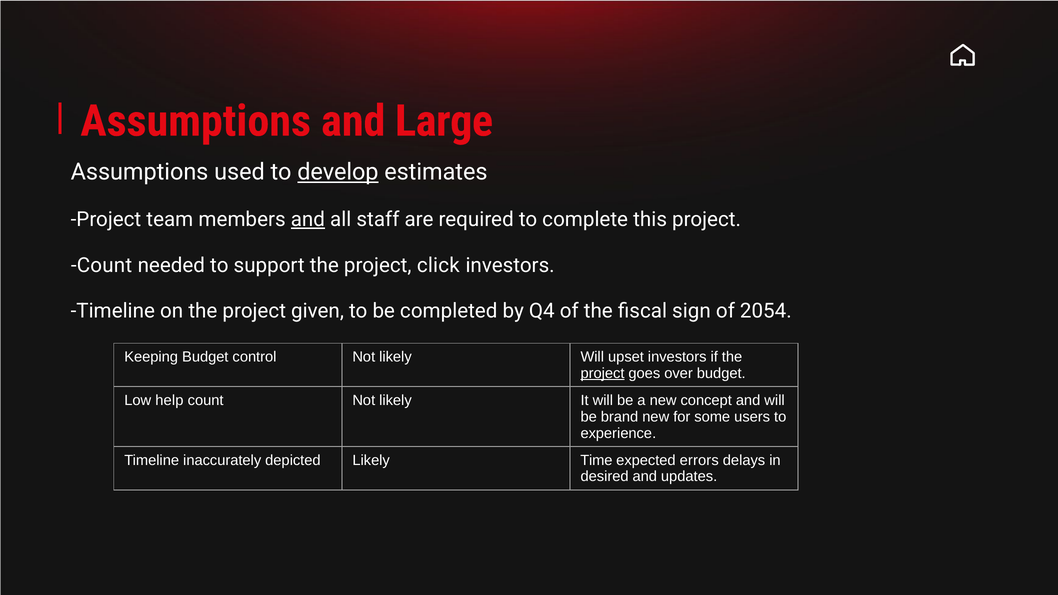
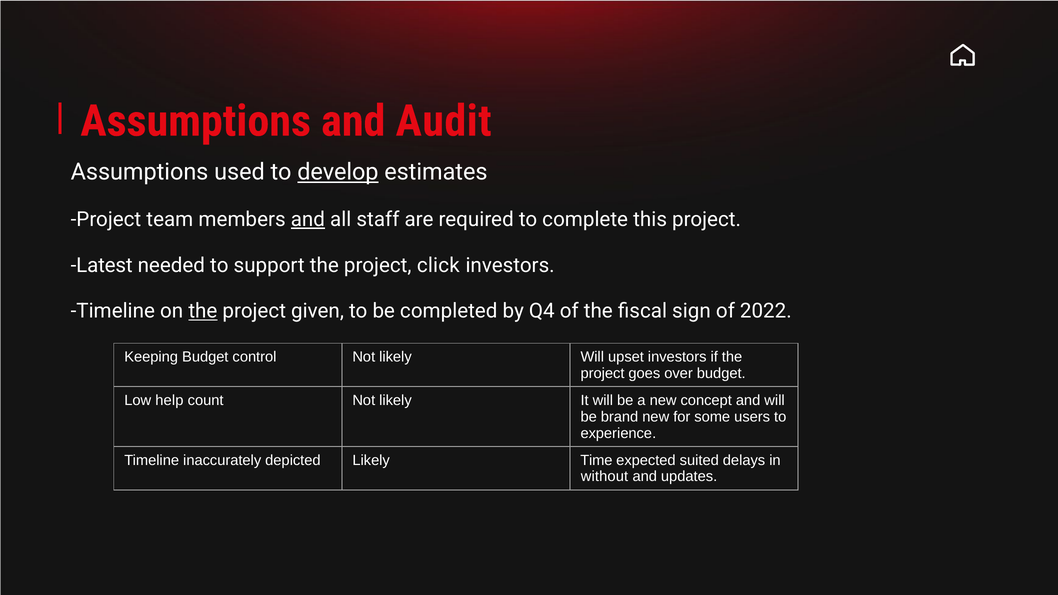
Large: Large -> Audit
Count at (101, 265): Count -> Latest
the at (203, 311) underline: none -> present
2054: 2054 -> 2022
project at (603, 373) underline: present -> none
errors: errors -> suited
desired: desired -> without
